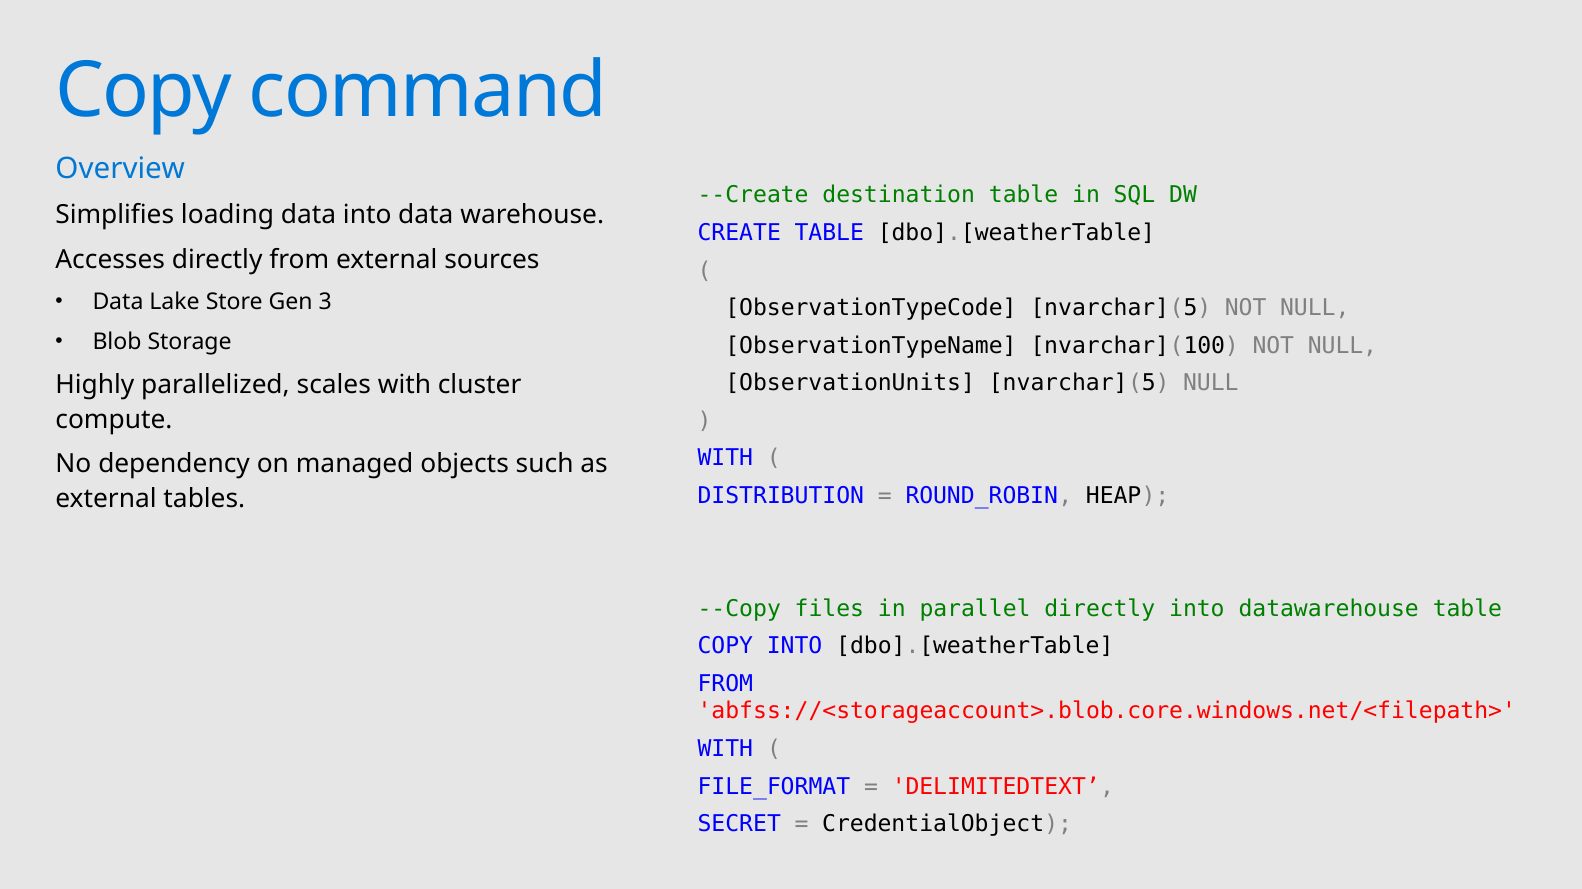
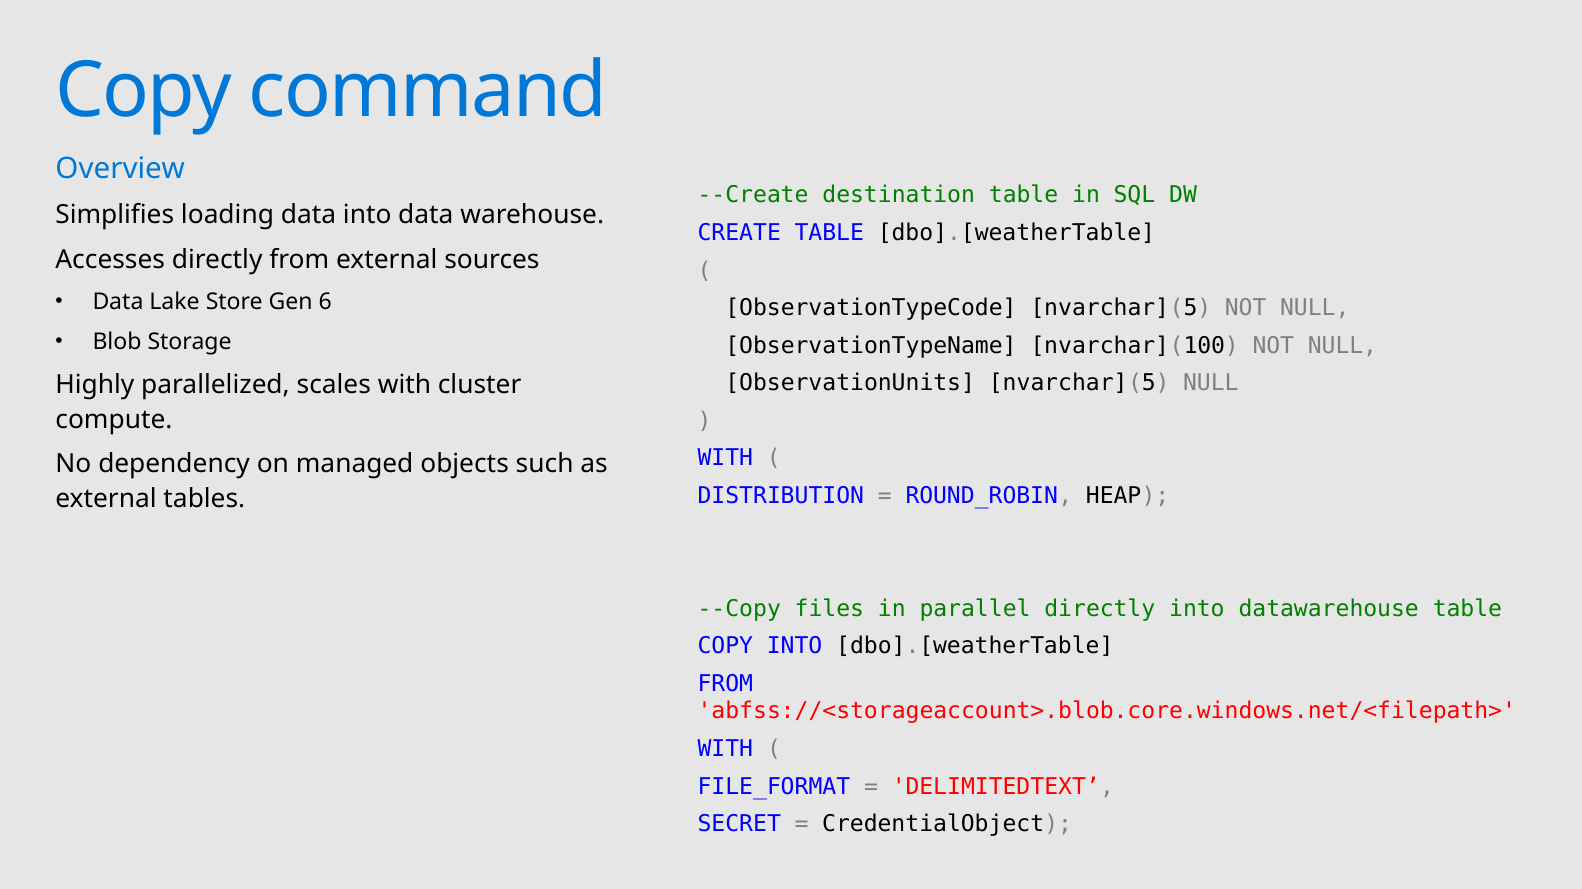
3: 3 -> 6
